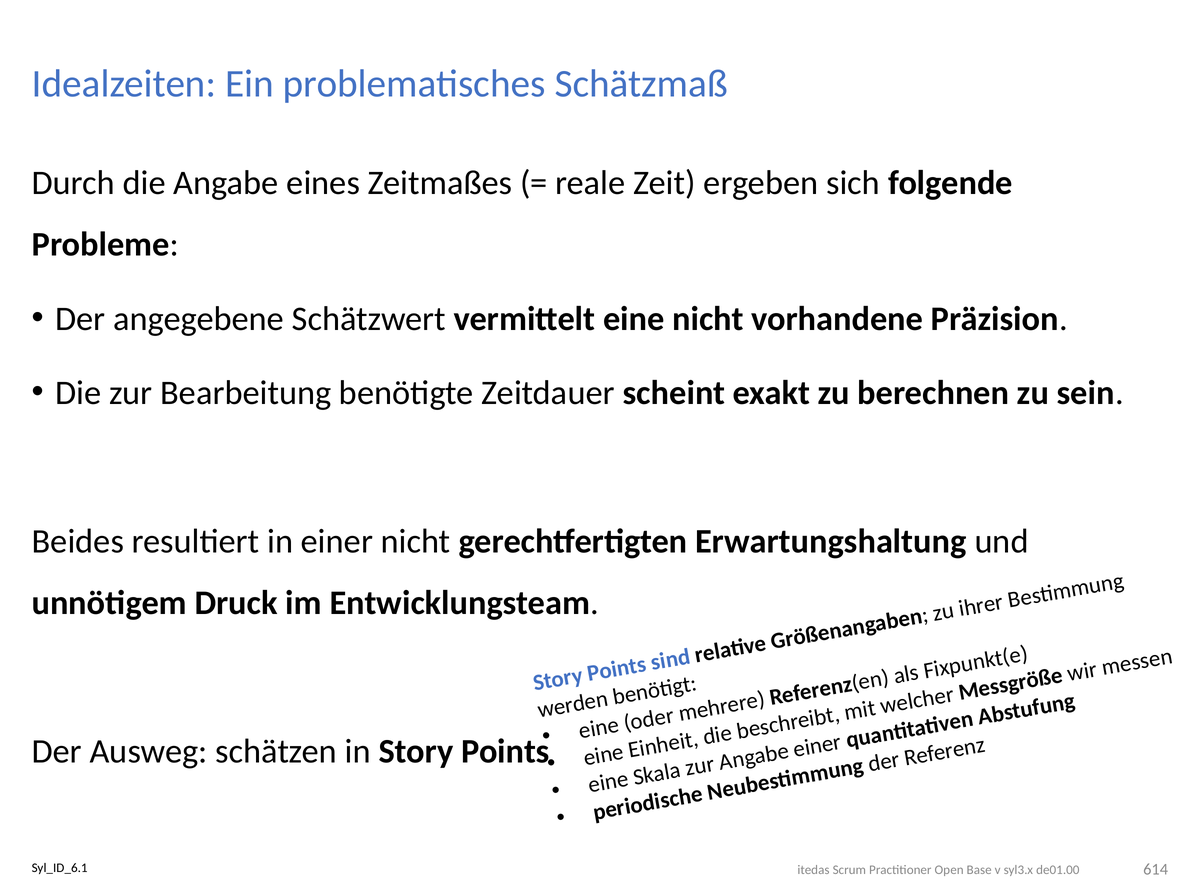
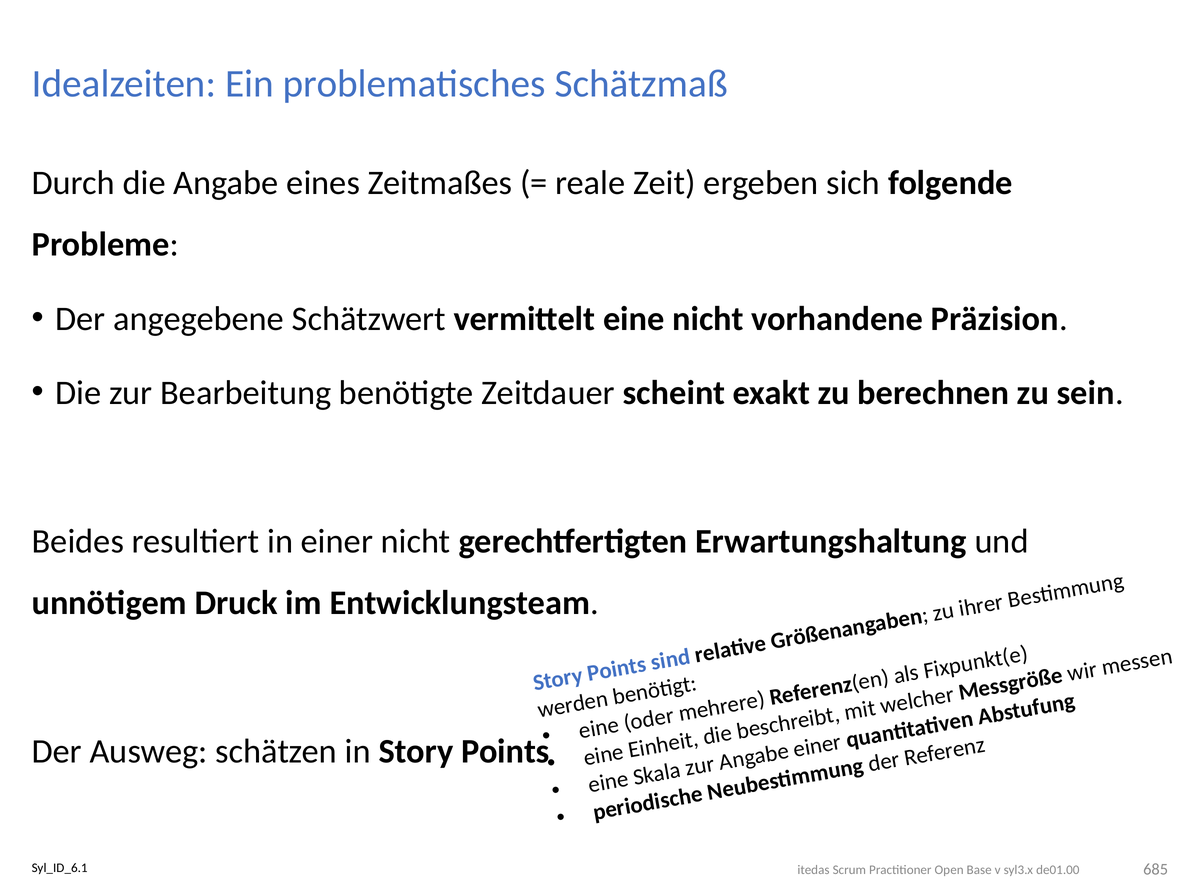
614: 614 -> 685
